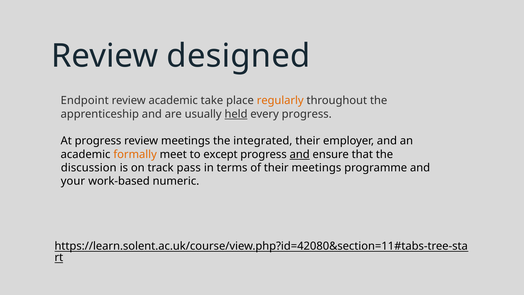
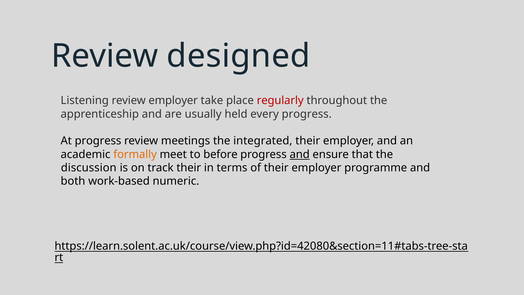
Endpoint: Endpoint -> Listening
review academic: academic -> employer
regularly colour: orange -> red
held underline: present -> none
except: except -> before
track pass: pass -> their
of their meetings: meetings -> employer
your: your -> both
